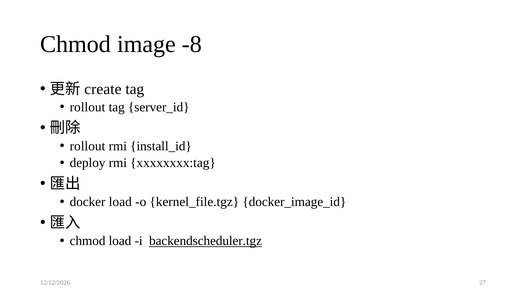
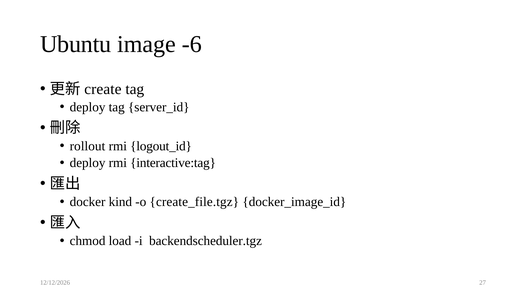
Chmod at (76, 44): Chmod -> Ubuntu
-8: -8 -> -6
rollout at (87, 107): rollout -> deploy
install_id: install_id -> logout_id
xxxxxxxx:tag: xxxxxxxx:tag -> interactive:tag
docker load: load -> kind
kernel_file.tgz: kernel_file.tgz -> create_file.tgz
backendscheduler.tgz underline: present -> none
